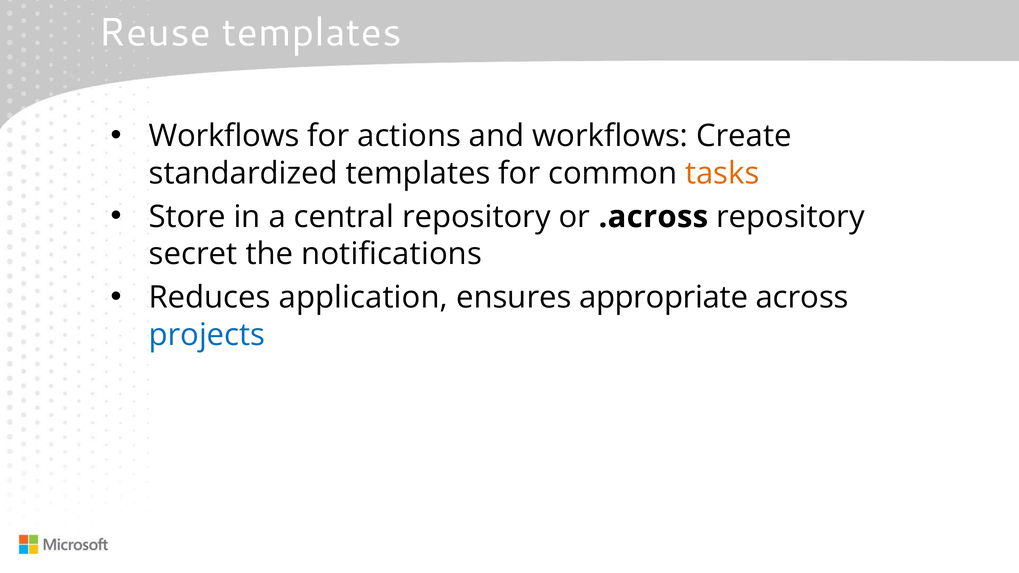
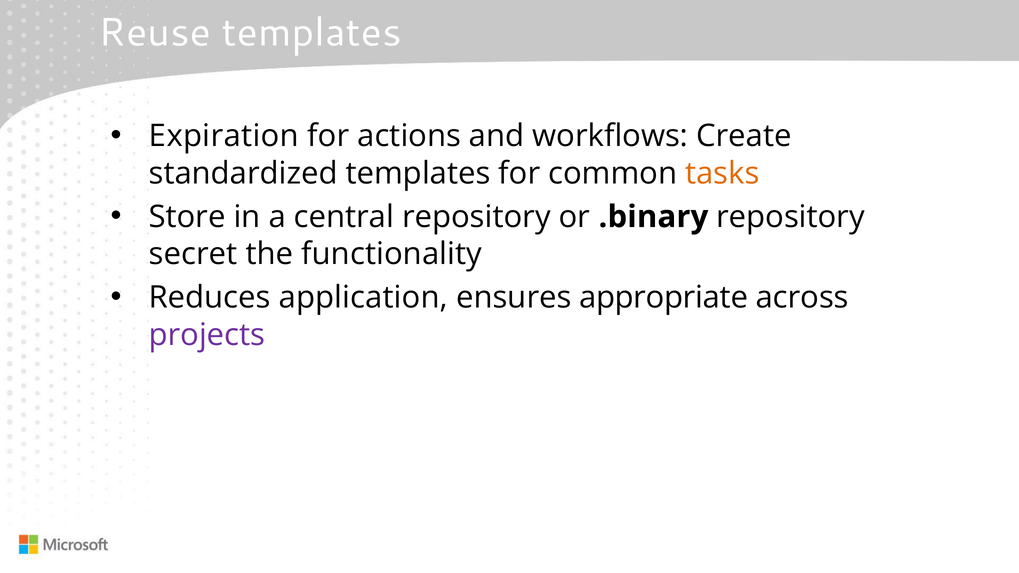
Workflows at (224, 136): Workflows -> Expiration
.across: .across -> .binary
notifications: notifications -> functionality
projects colour: blue -> purple
